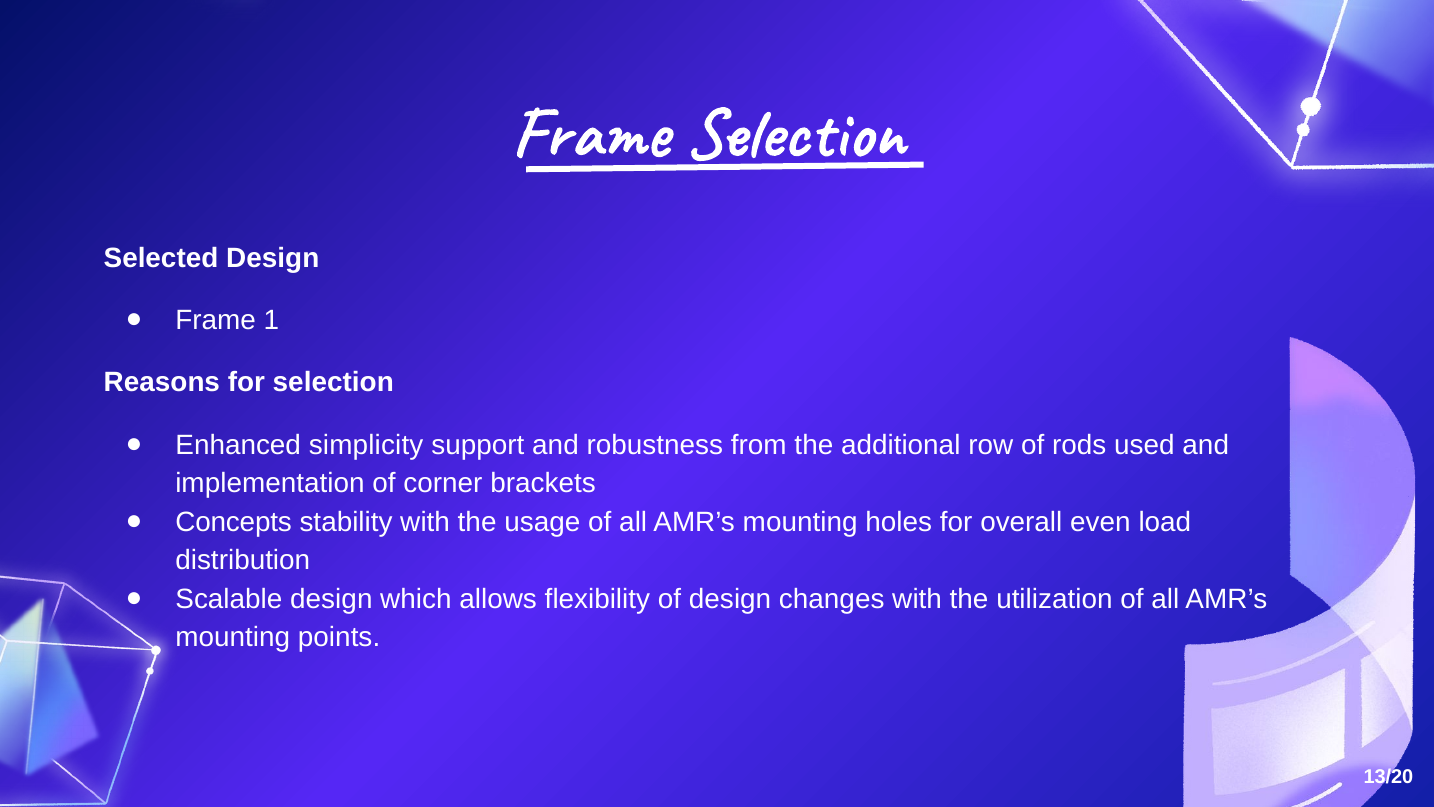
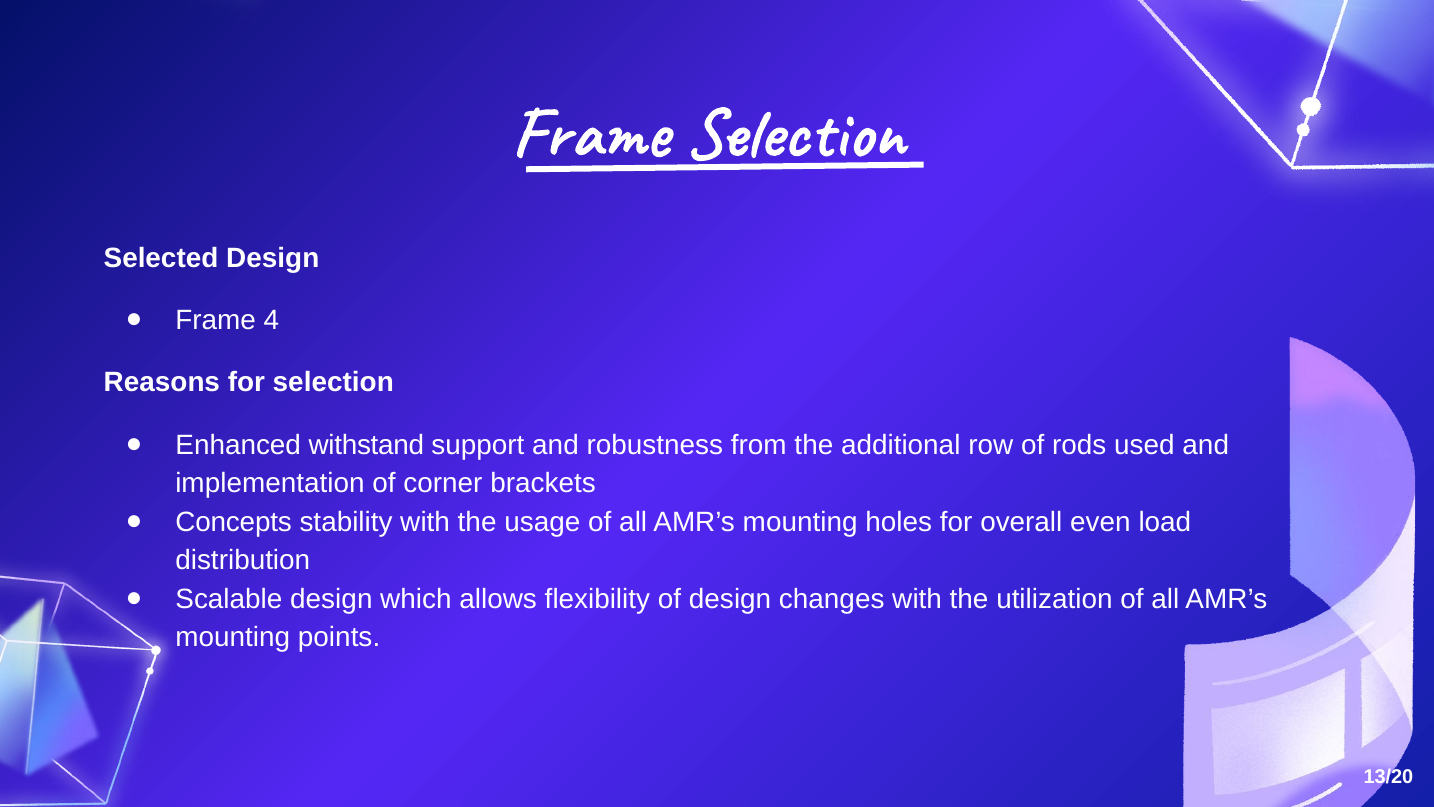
1: 1 -> 4
simplicity: simplicity -> withstand
